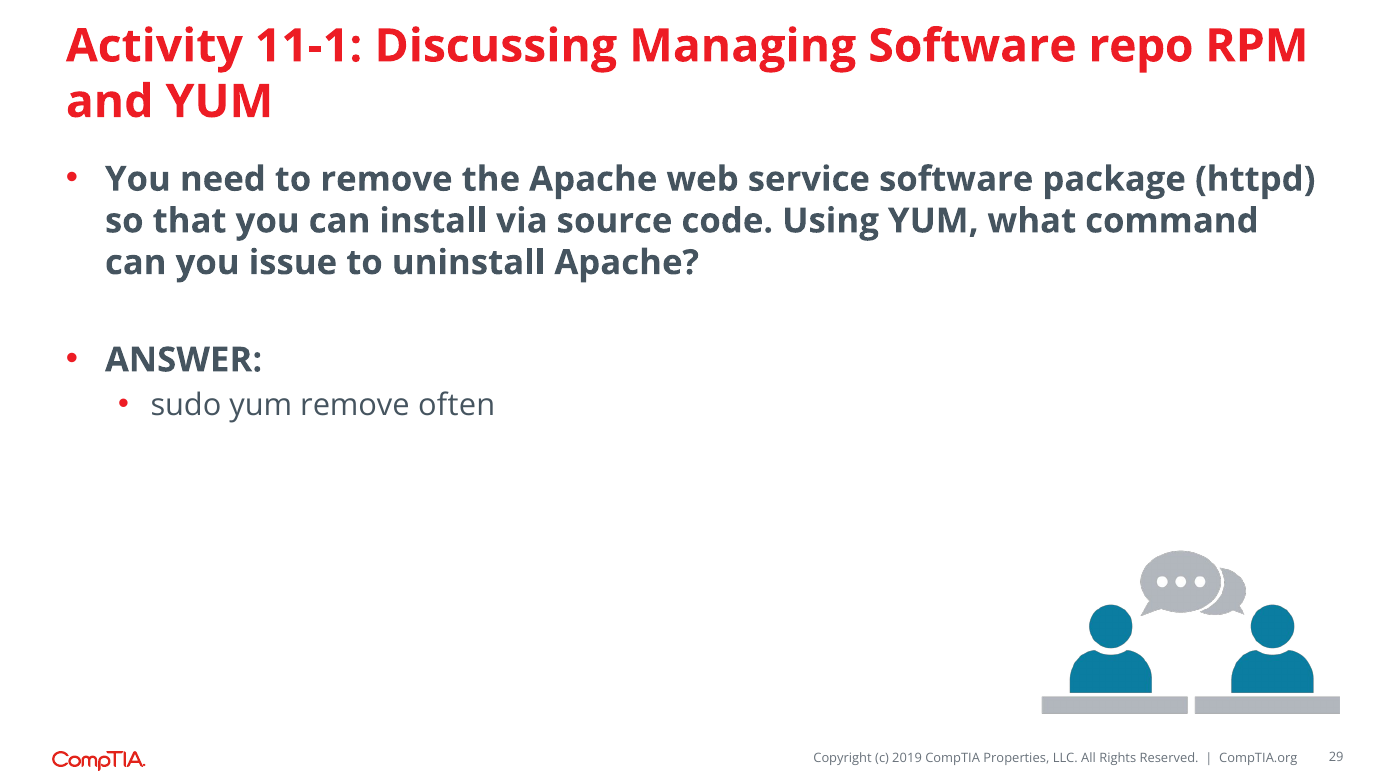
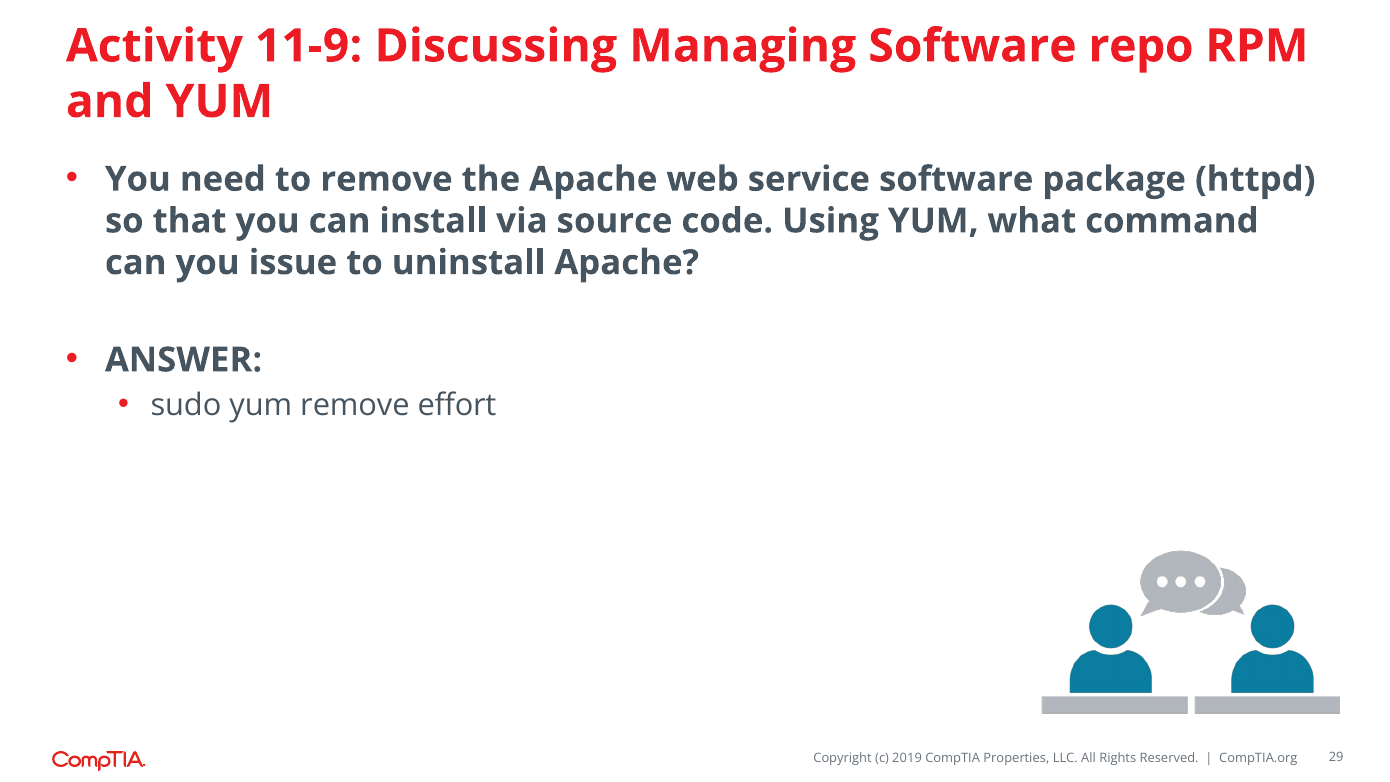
11-1: 11-1 -> 11-9
often: often -> effort
